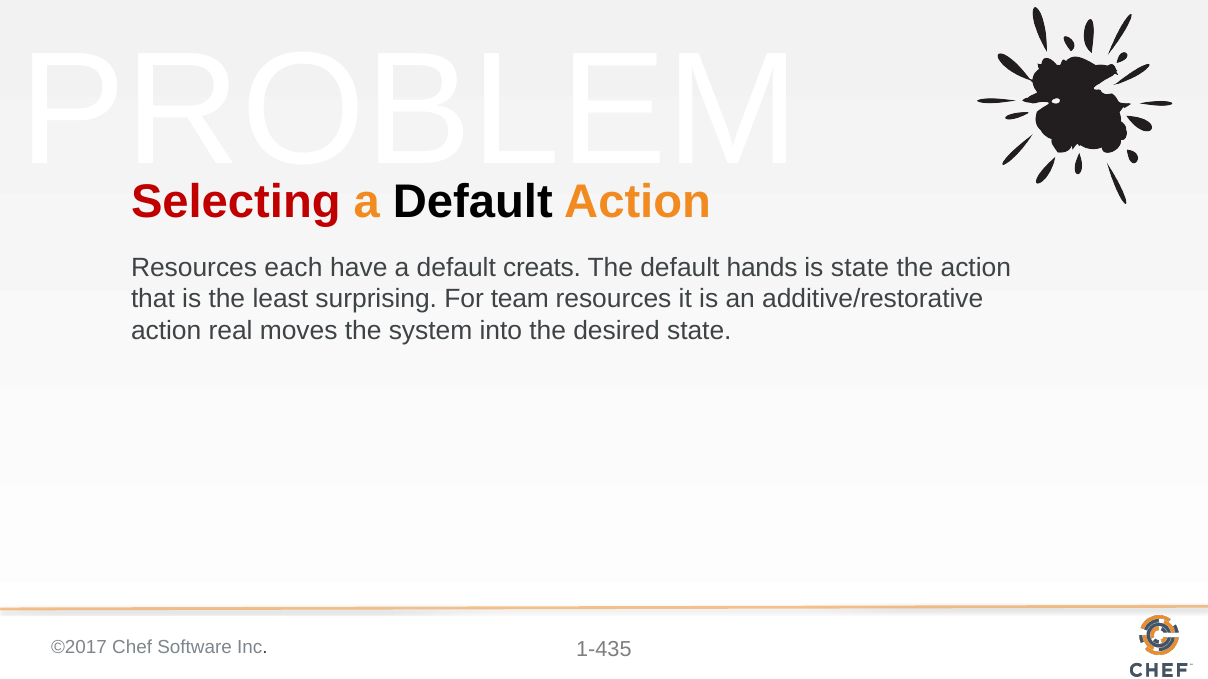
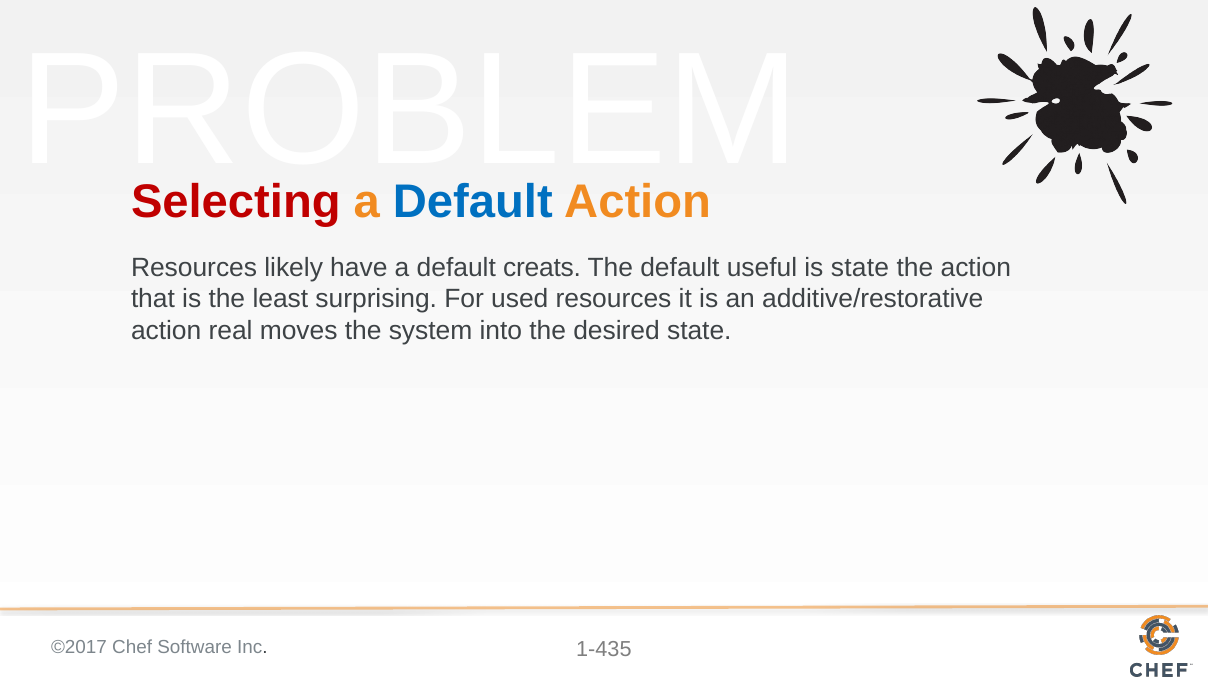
Default at (473, 202) colour: black -> blue
each: each -> likely
hands: hands -> useful
team: team -> used
